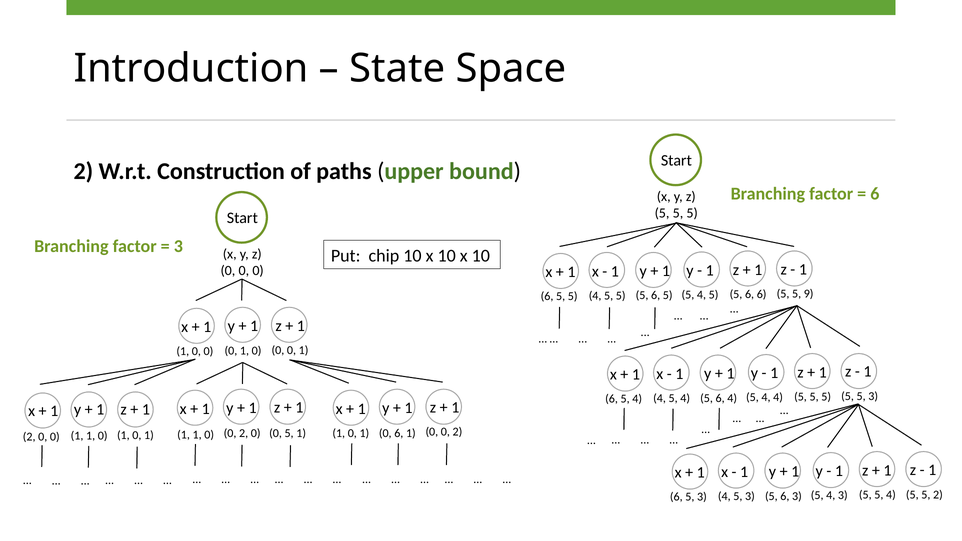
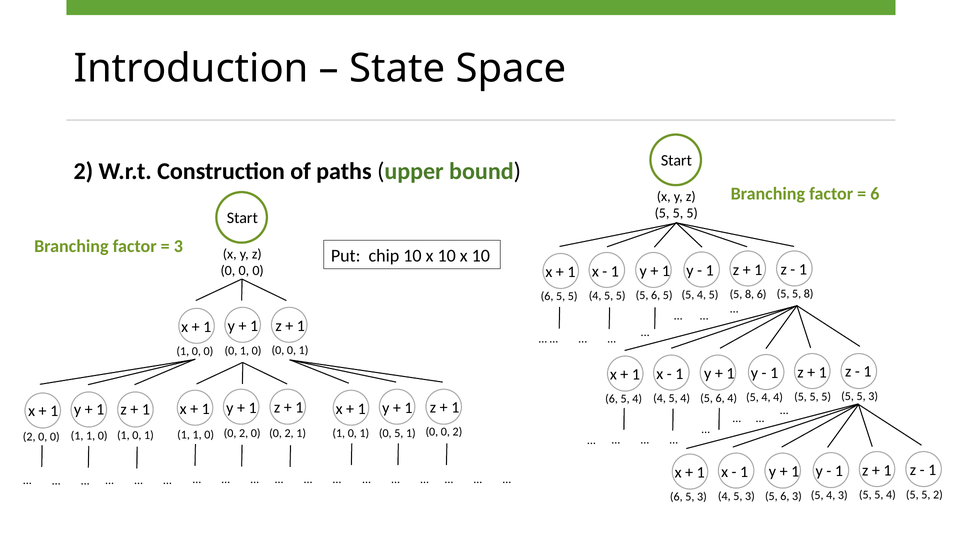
5 5 9: 9 -> 8
6 at (750, 294): 6 -> 8
2 0 0 5: 5 -> 2
0 6: 6 -> 5
